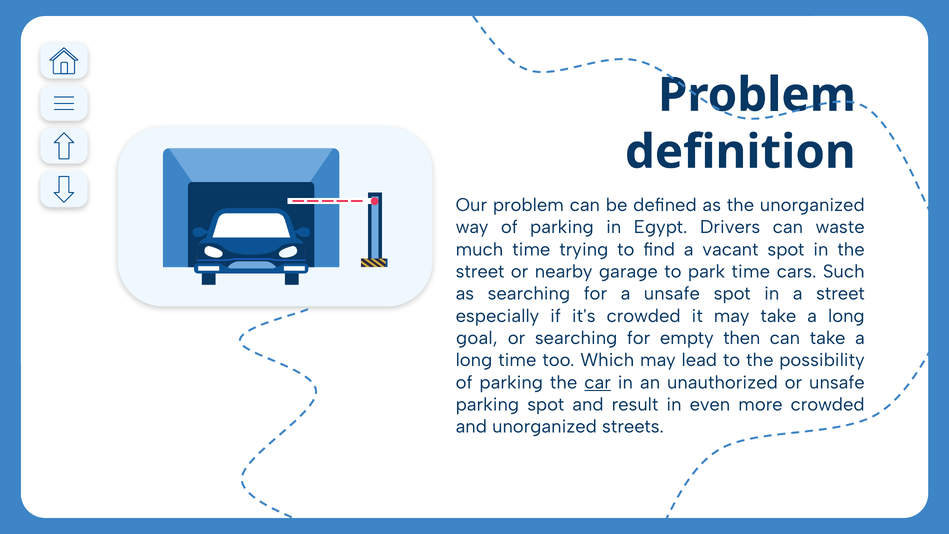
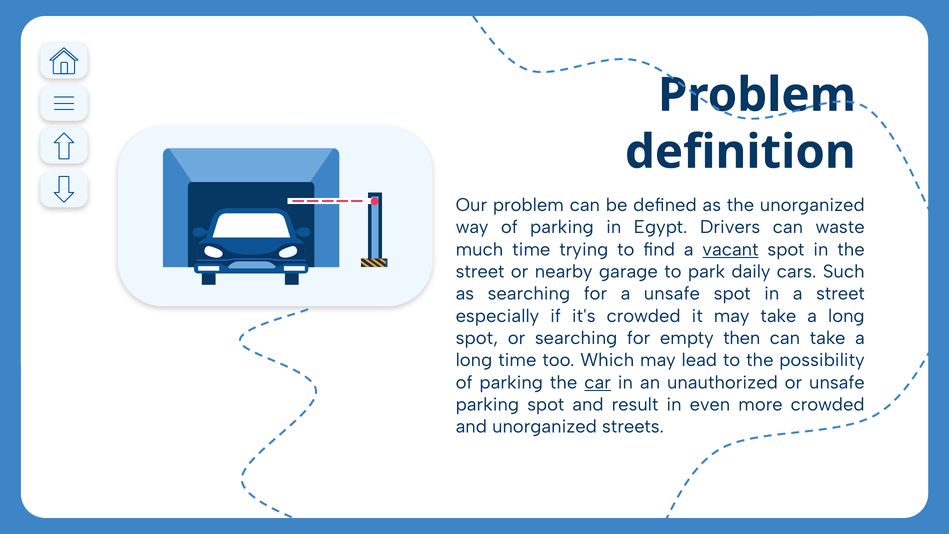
vacant underline: none -> present
park time: time -> daily
goal at (477, 338): goal -> spot
